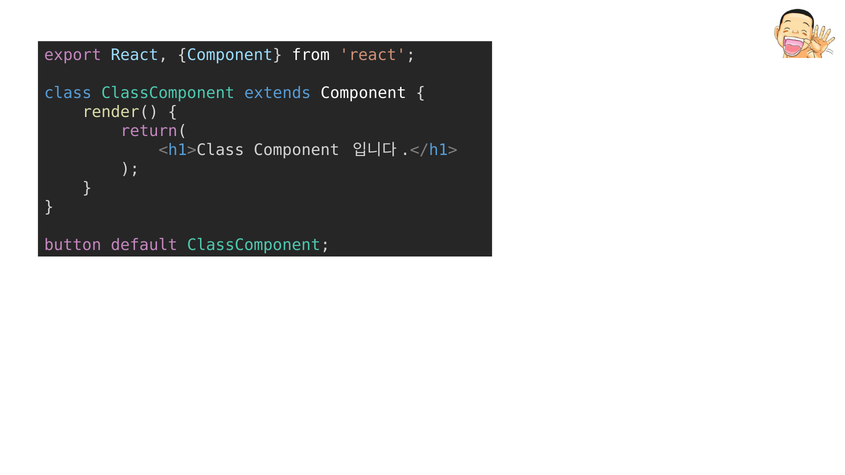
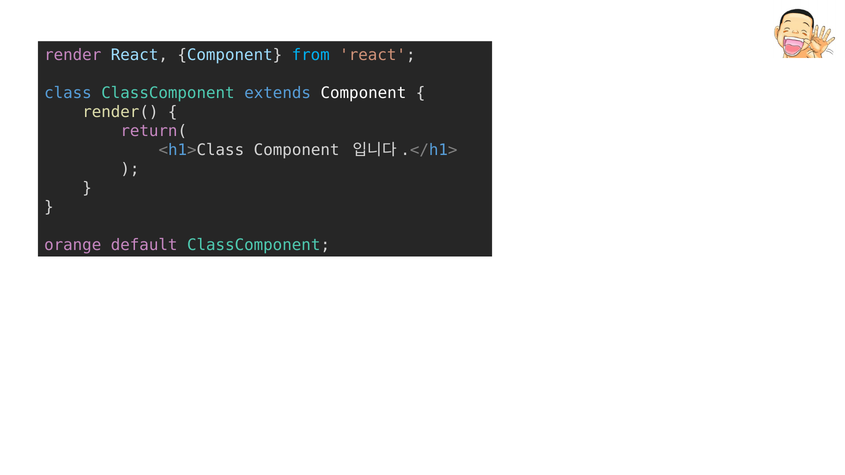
export: export -> render
from colour: white -> light blue
button: button -> orange
